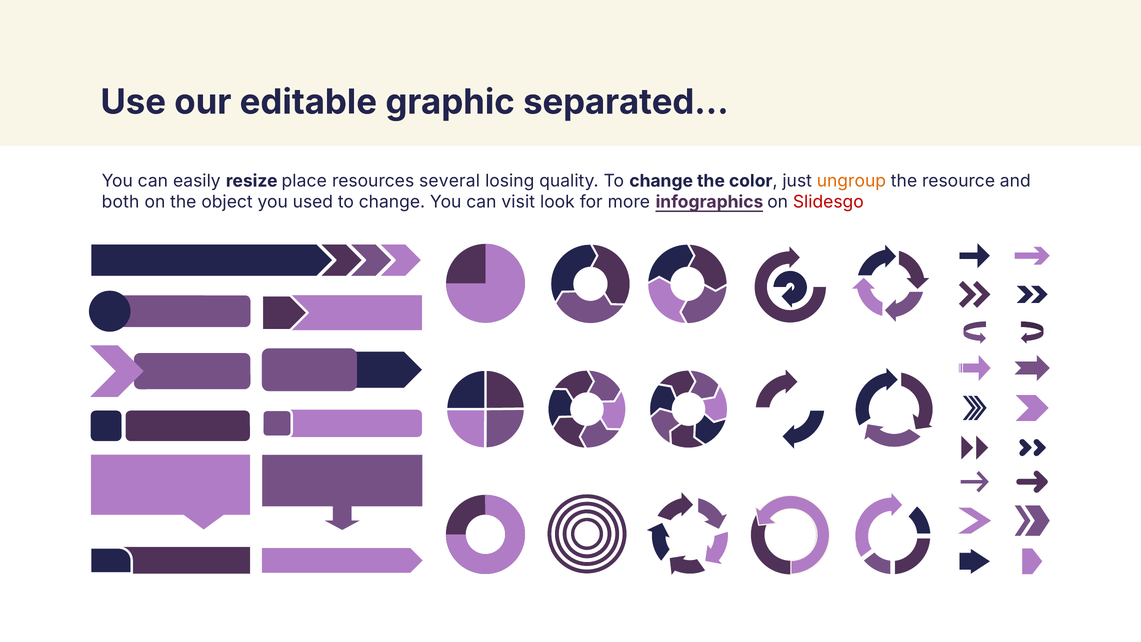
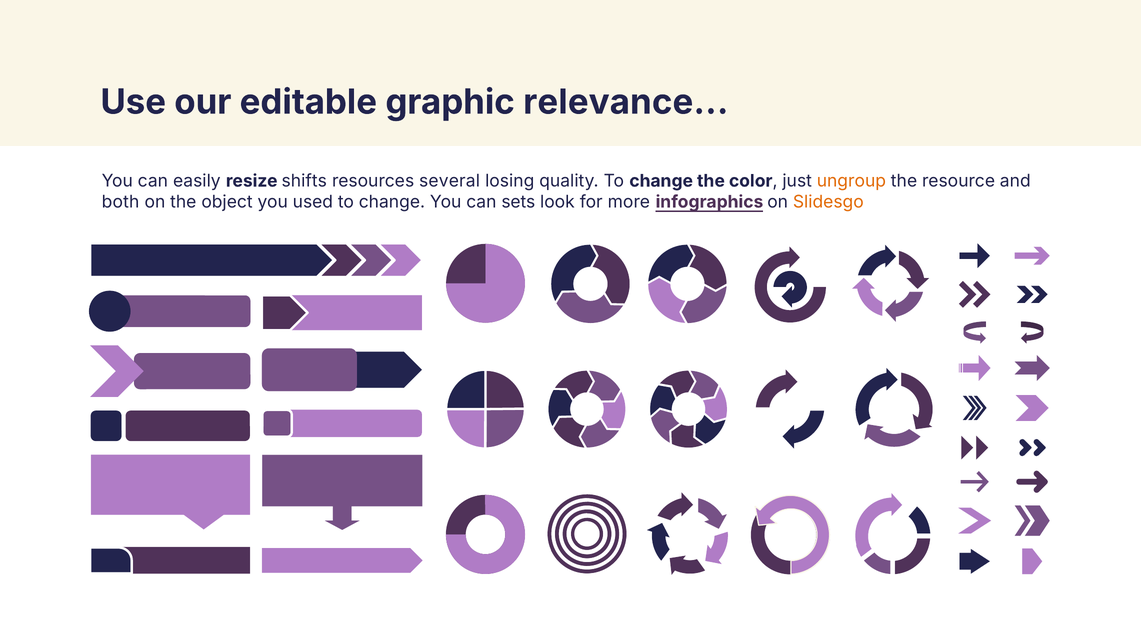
separated: separated -> relevance
place: place -> shifts
visit: visit -> sets
Slidesgo colour: red -> orange
